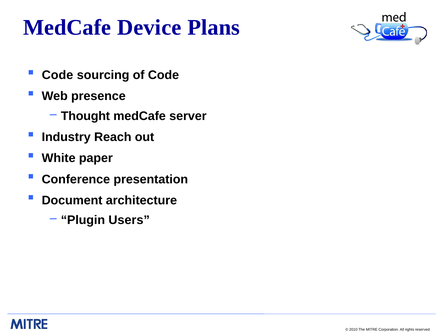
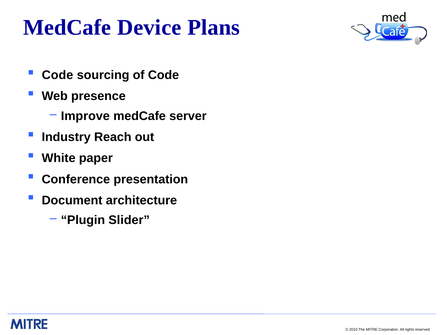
Thought: Thought -> Improve
Users: Users -> Slider
